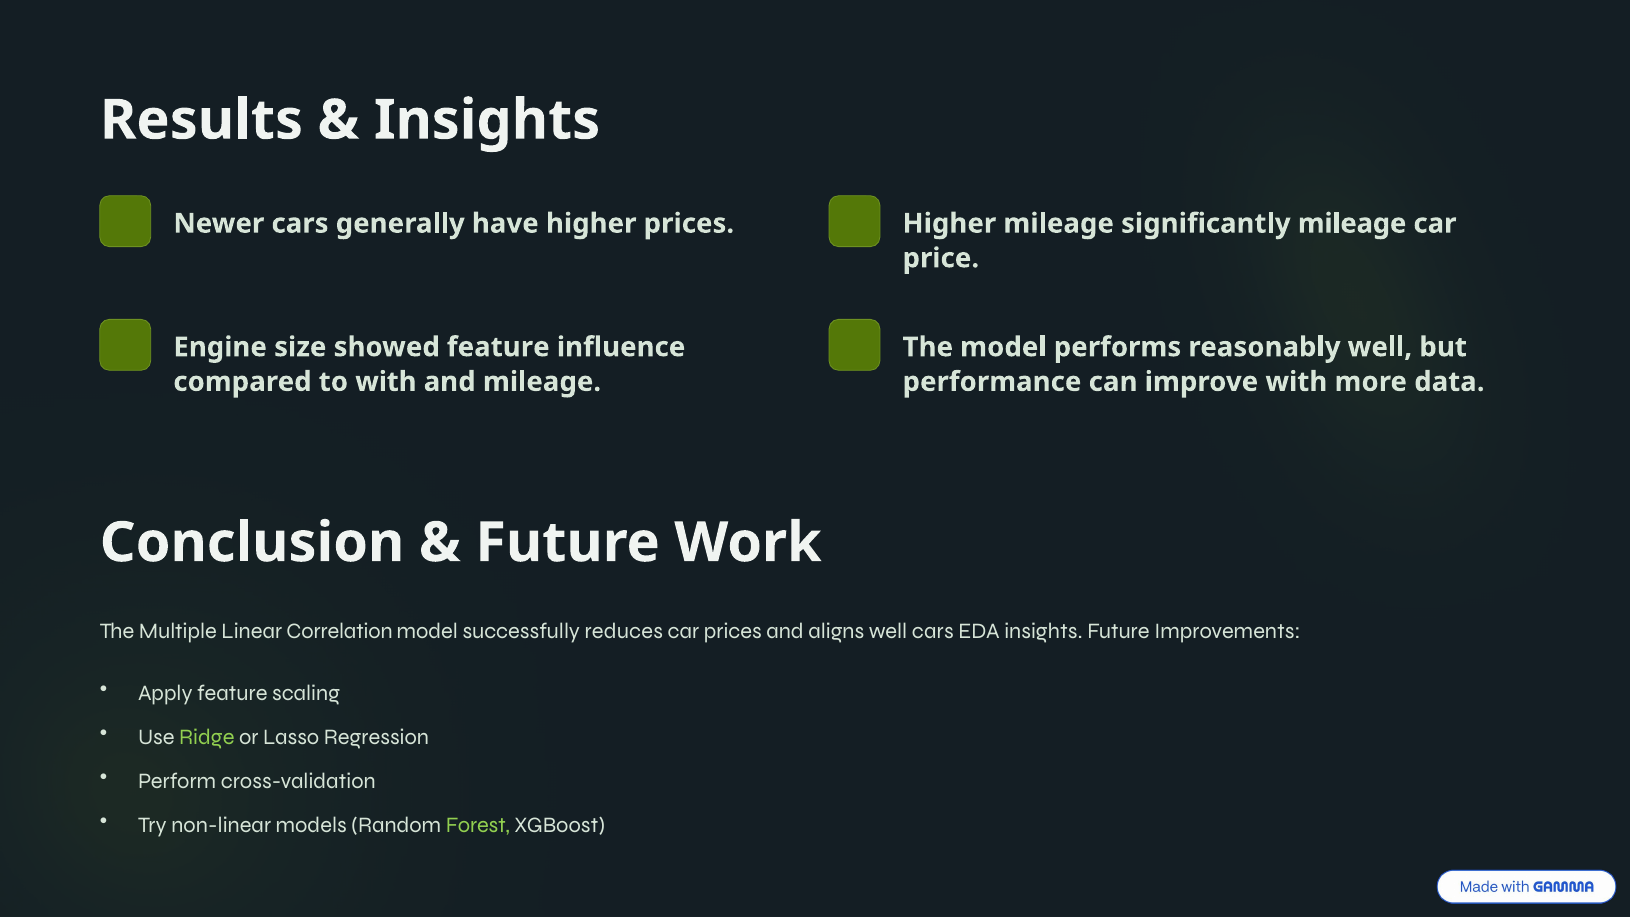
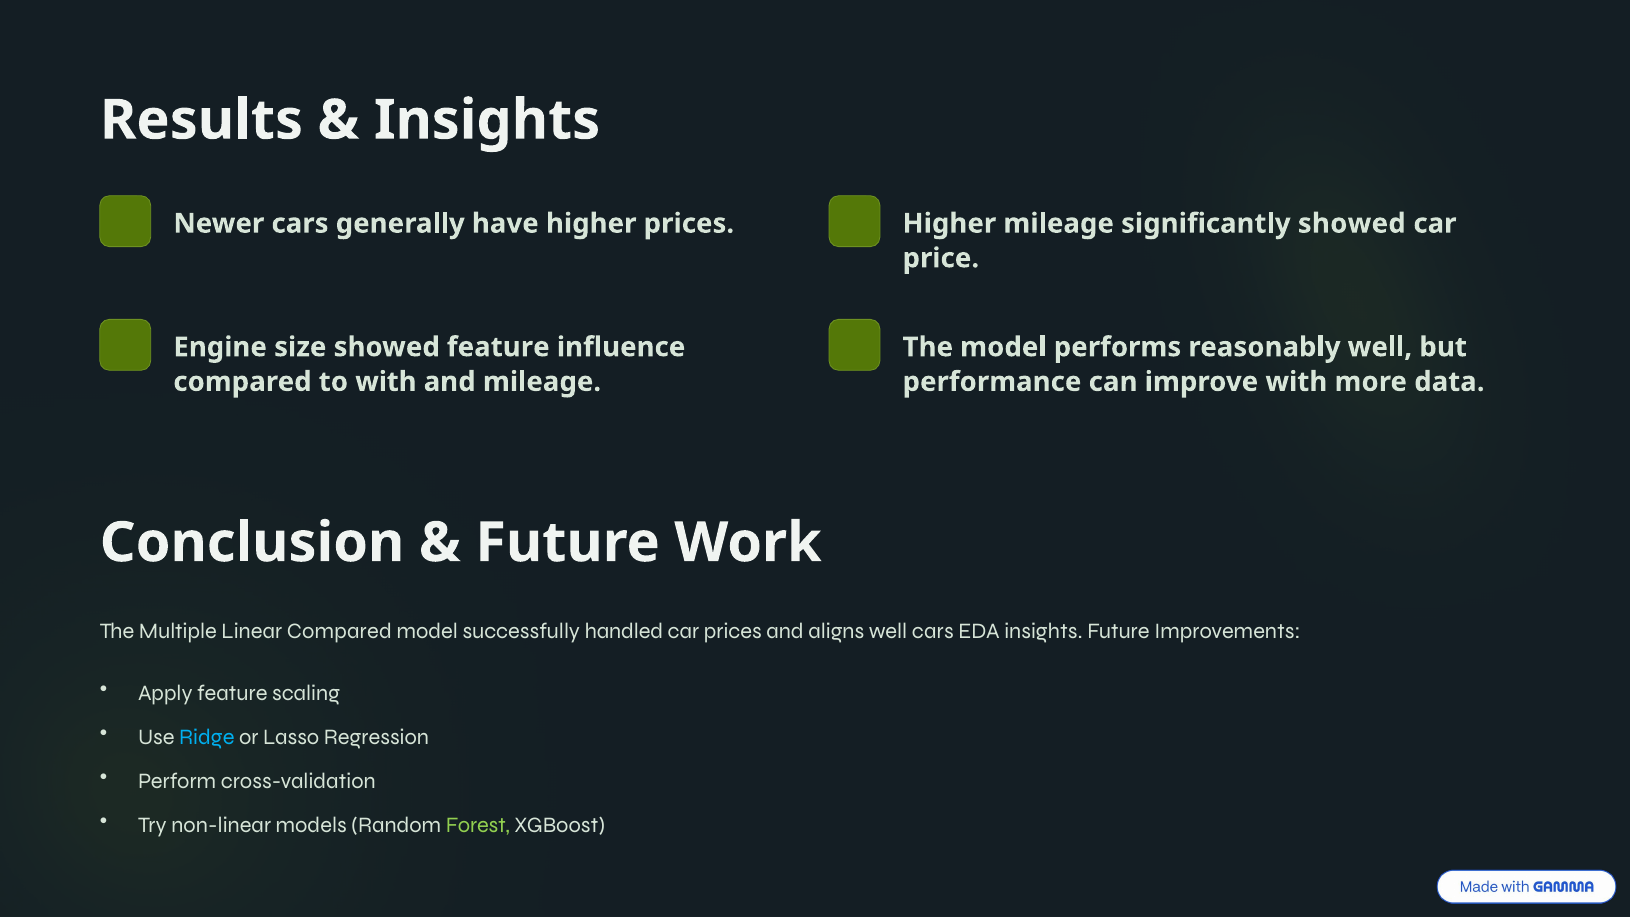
significantly mileage: mileage -> showed
Linear Correlation: Correlation -> Compared
reduces: reduces -> handled
Ridge colour: light green -> light blue
